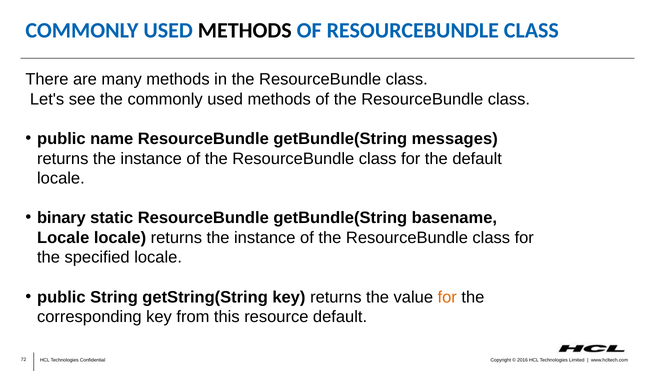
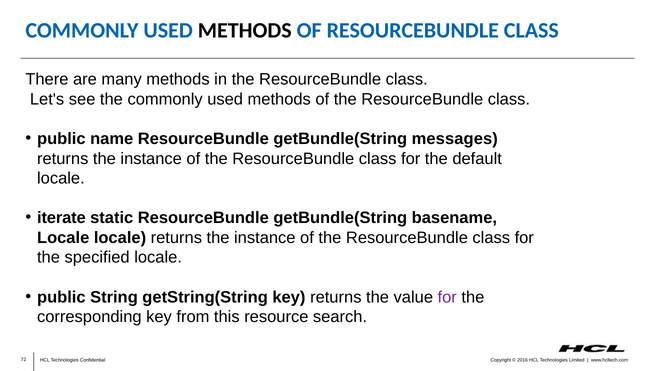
binary: binary -> iterate
for at (447, 297) colour: orange -> purple
resource default: default -> search
